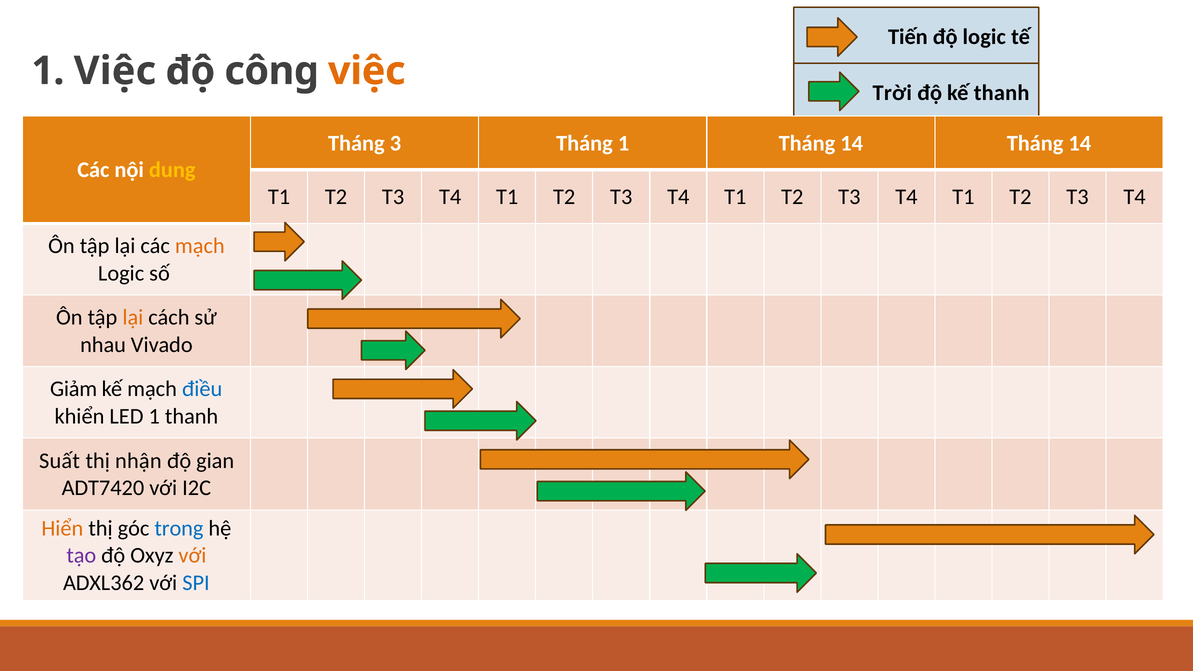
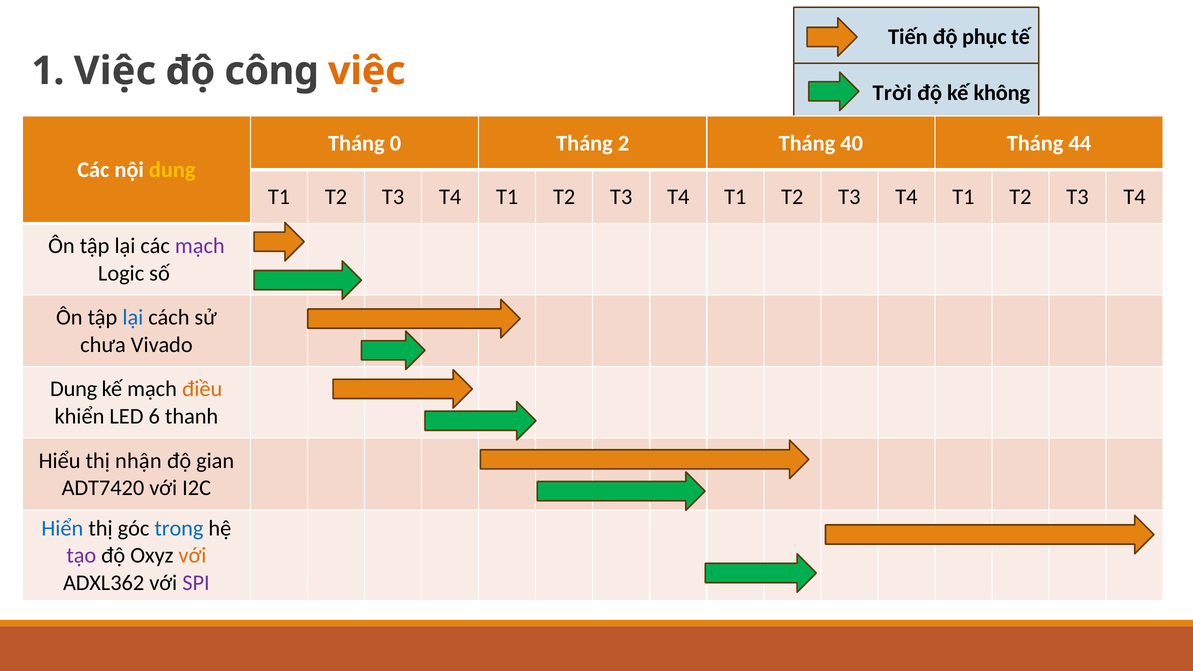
độ logic: logic -> phục
kế thanh: thanh -> không
3: 3 -> 0
Tháng 1: 1 -> 2
14 at (852, 143): 14 -> 40
14 at (1080, 143): 14 -> 44
mạch at (200, 246) colour: orange -> purple
lại at (133, 318) colour: orange -> blue
nhau: nhau -> chưa
Giảm at (74, 389): Giảm -> Dung
điều colour: blue -> orange
LED 1: 1 -> 6
Suất: Suất -> Hiểu
Hiển colour: orange -> blue
SPI colour: blue -> purple
